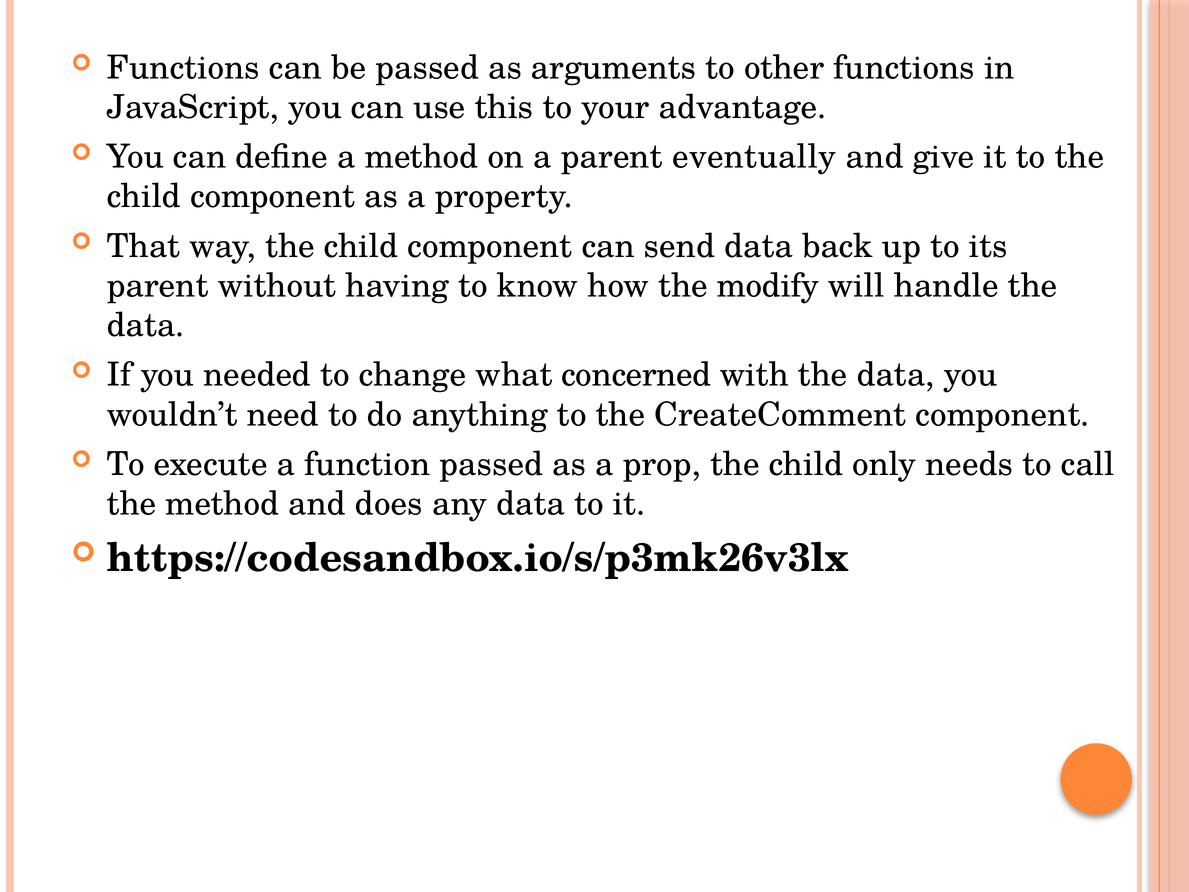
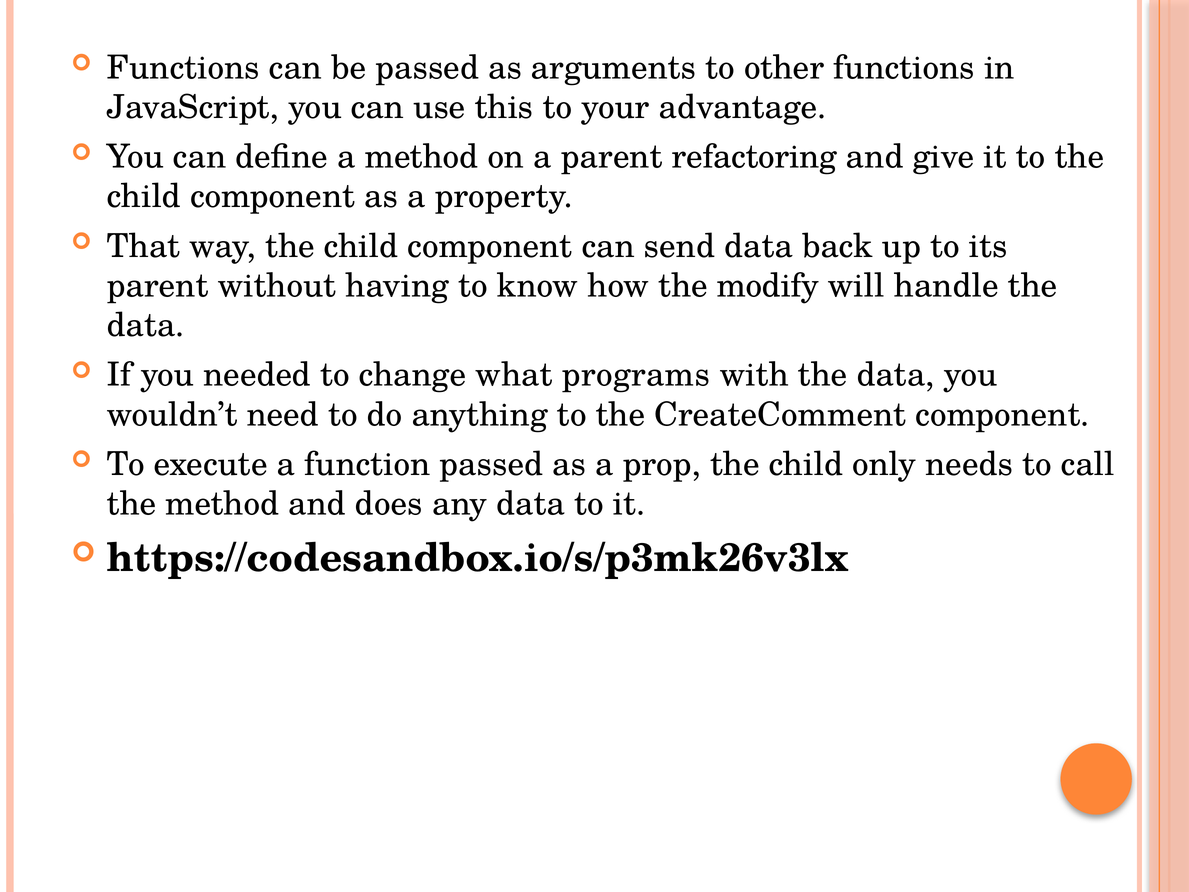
eventually: eventually -> refactoring
concerned: concerned -> programs
